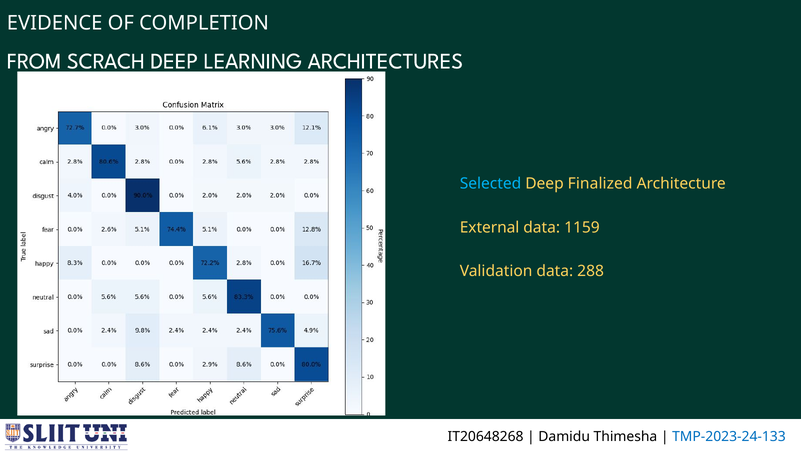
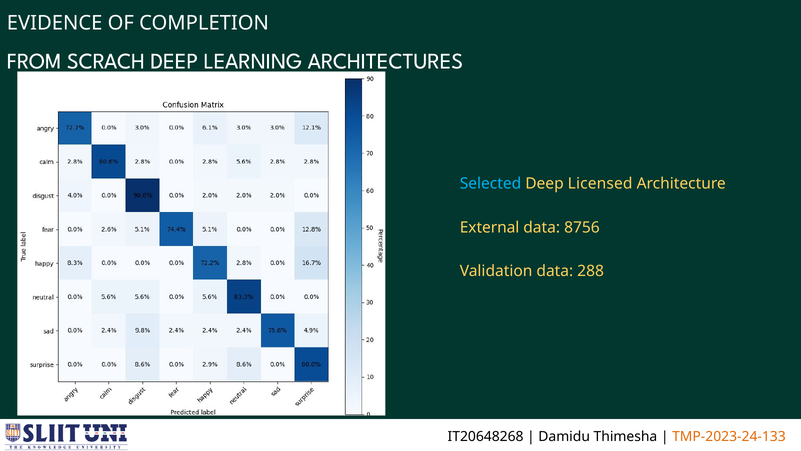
Finalized: Finalized -> Licensed
1159: 1159 -> 8756
TMP-2023-24-133 colour: blue -> orange
